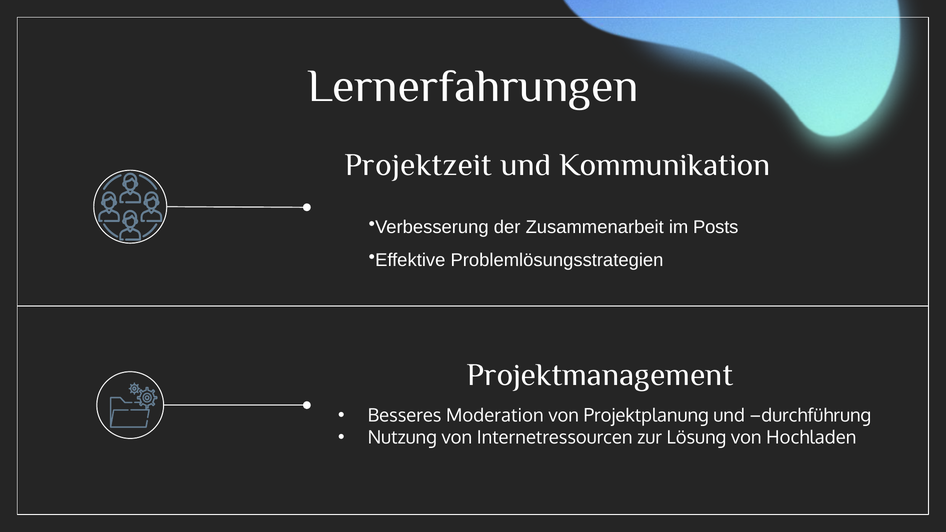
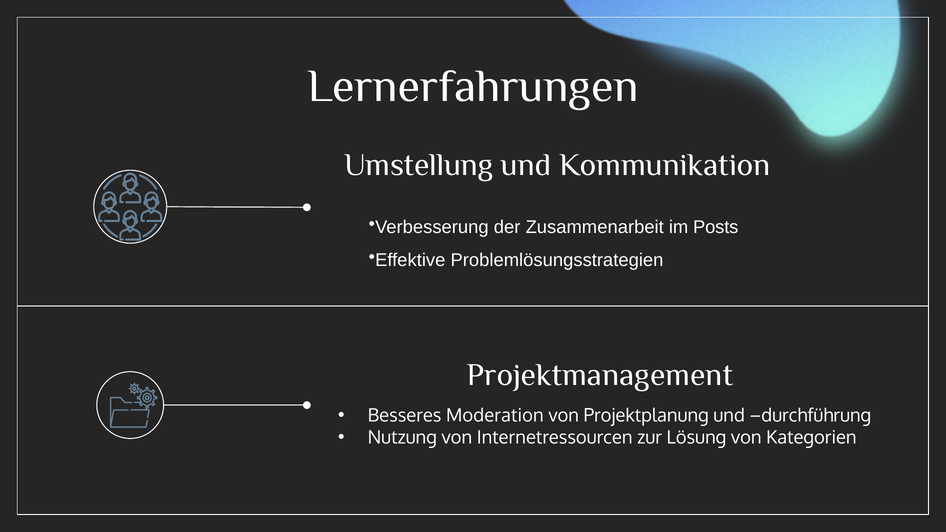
Projektzeit: Projektzeit -> Umstellung
Hochladen: Hochladen -> Kategorien
